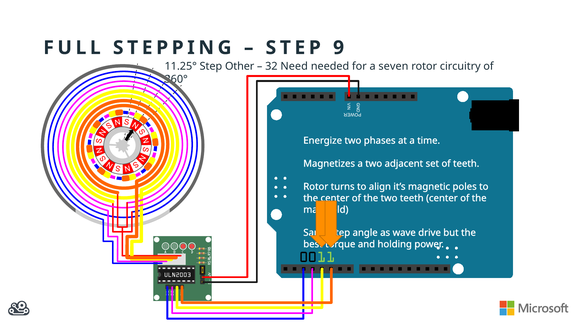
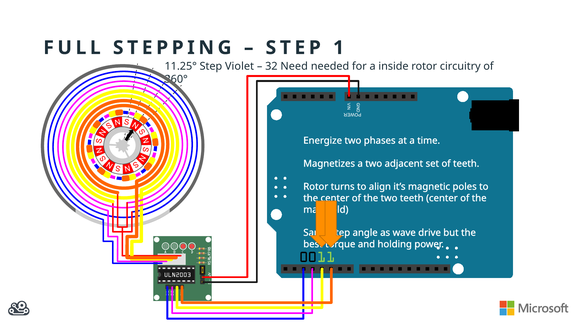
9: 9 -> 1
Other: Other -> Violet
seven: seven -> inside
